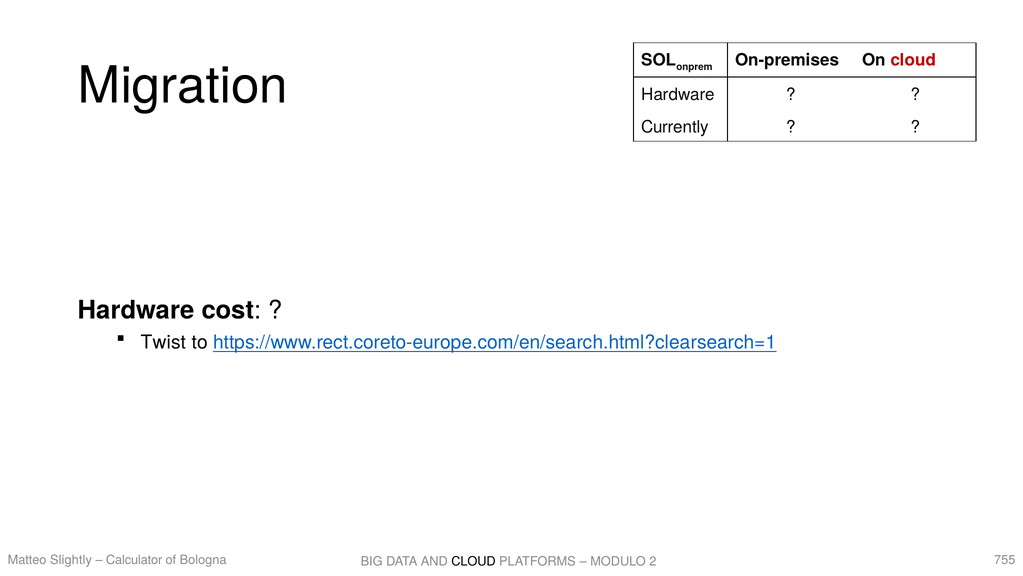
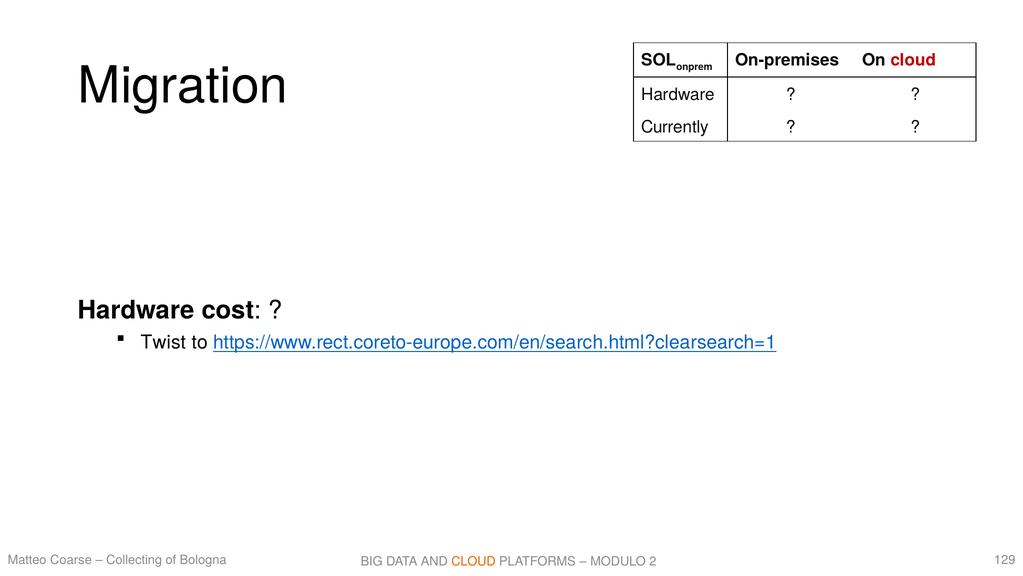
Slightly: Slightly -> Coarse
Calculator: Calculator -> Collecting
755: 755 -> 129
CLOUD at (473, 561) colour: black -> orange
